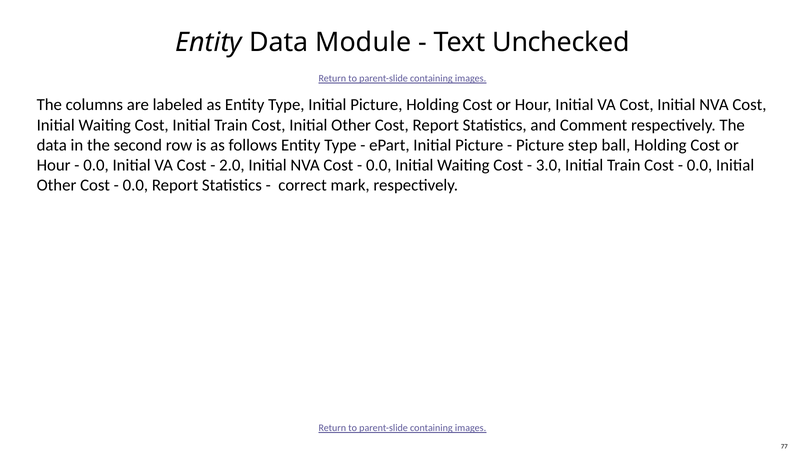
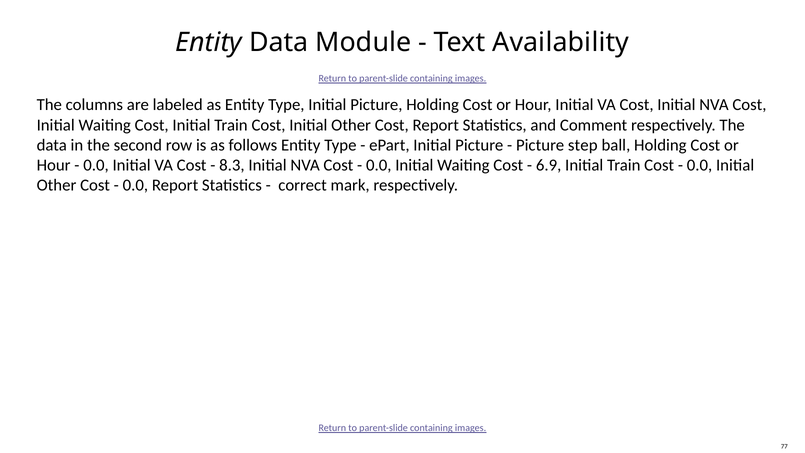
Unchecked: Unchecked -> Availability
2.0: 2.0 -> 8.3
3.0: 3.0 -> 6.9
